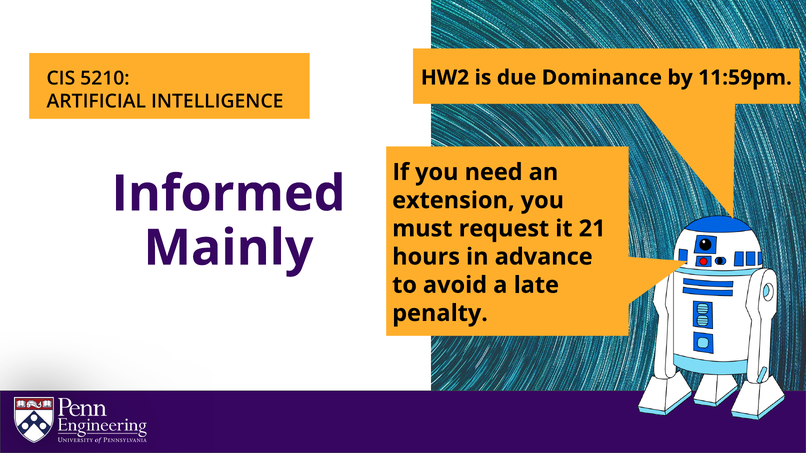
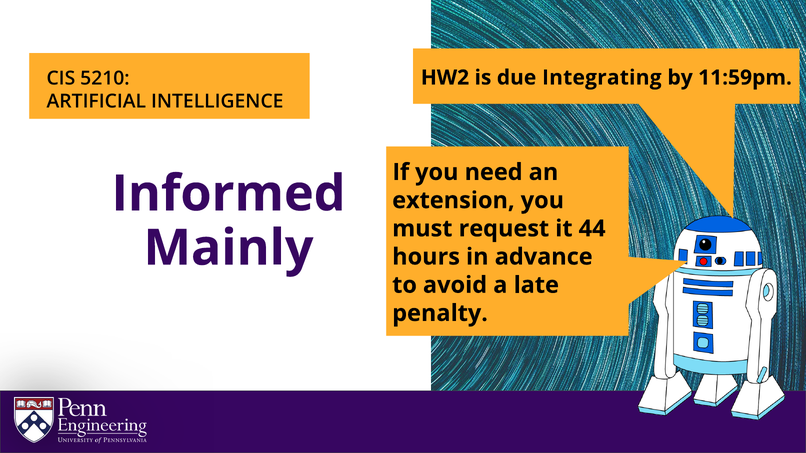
Dominance: Dominance -> Integrating
21: 21 -> 44
